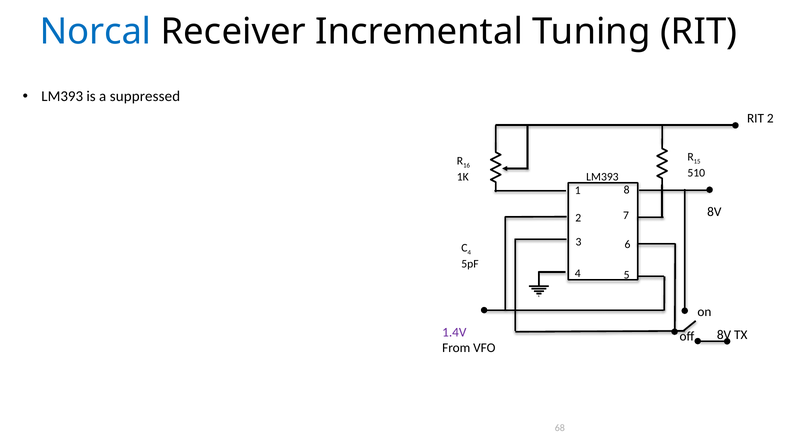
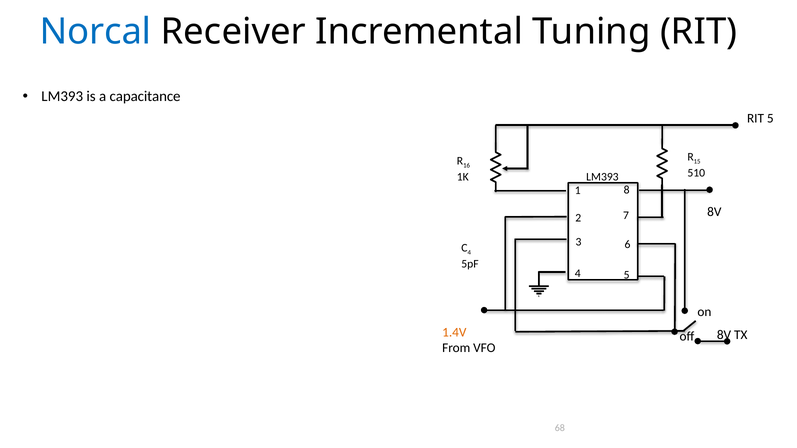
suppressed: suppressed -> capacitance
RIT 2: 2 -> 5
1.4V colour: purple -> orange
